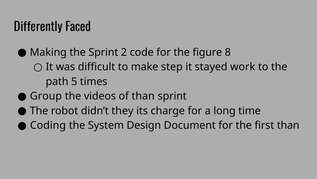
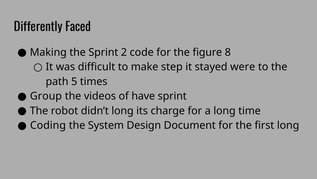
work: work -> were
of than: than -> have
didn’t they: they -> long
first than: than -> long
